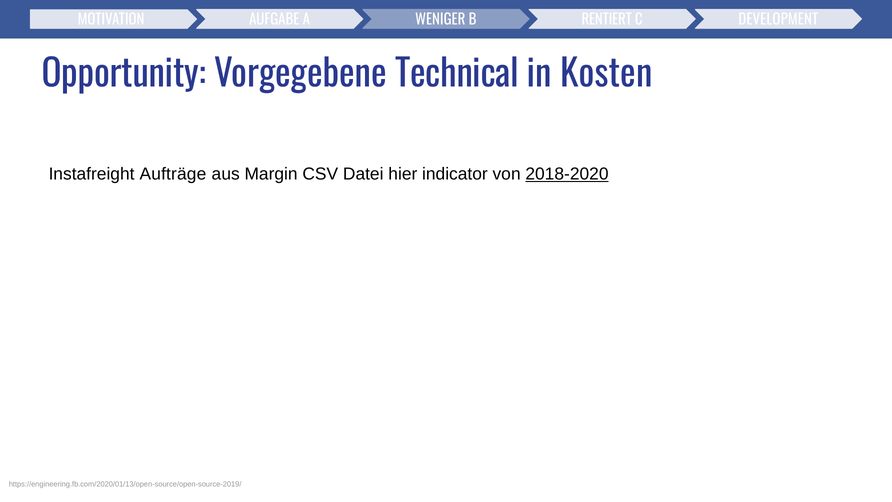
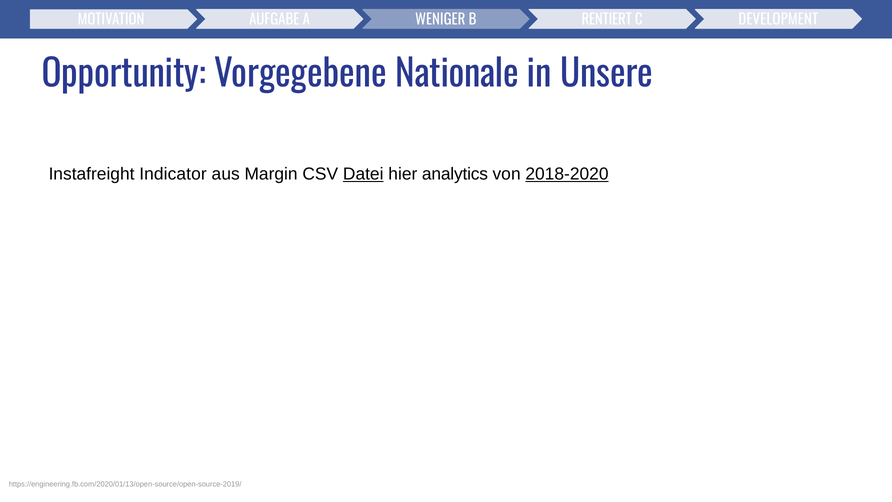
Technical: Technical -> Nationale
Kosten: Kosten -> Unsere
Aufträge: Aufträge -> Indicator
Datei underline: none -> present
indicator: indicator -> analytics
